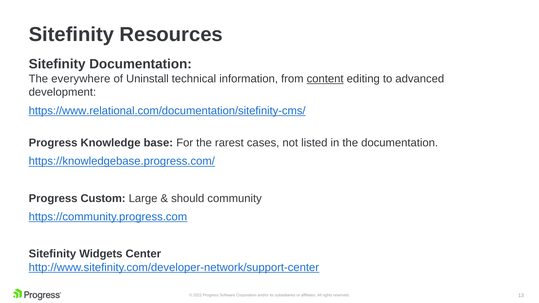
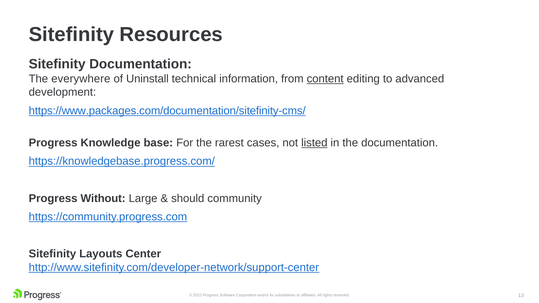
https://www.relational.com/documentation/sitefinity-cms/: https://www.relational.com/documentation/sitefinity-cms/ -> https://www.packages.com/documentation/sitefinity-cms/
listed underline: none -> present
Custom: Custom -> Without
Widgets: Widgets -> Layouts
